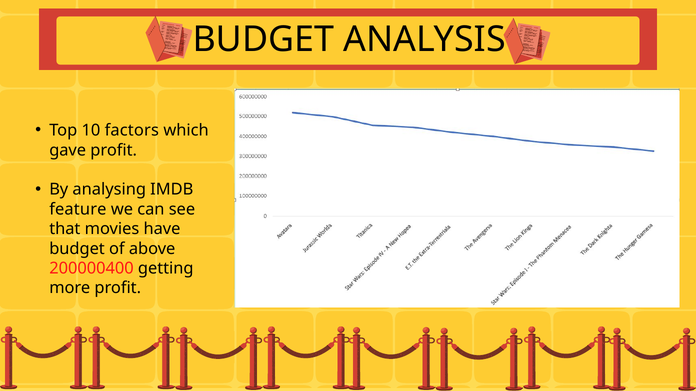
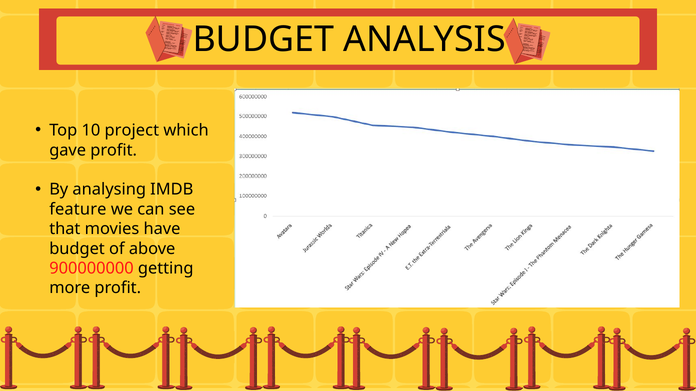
factors: factors -> project
200000400: 200000400 -> 900000000
